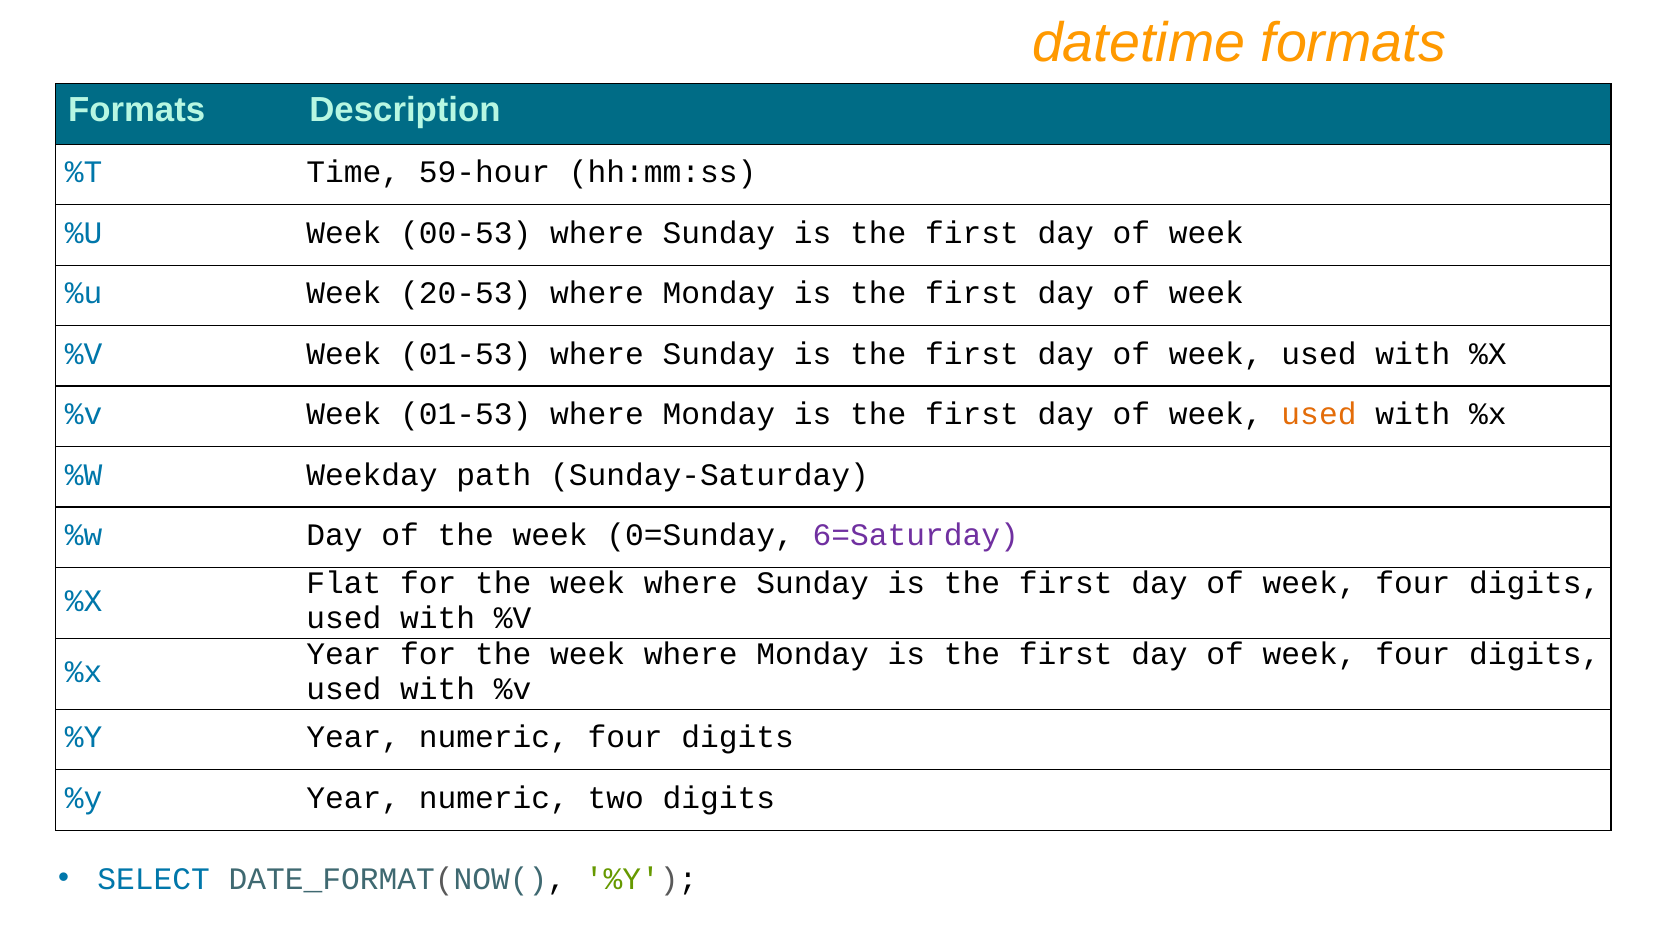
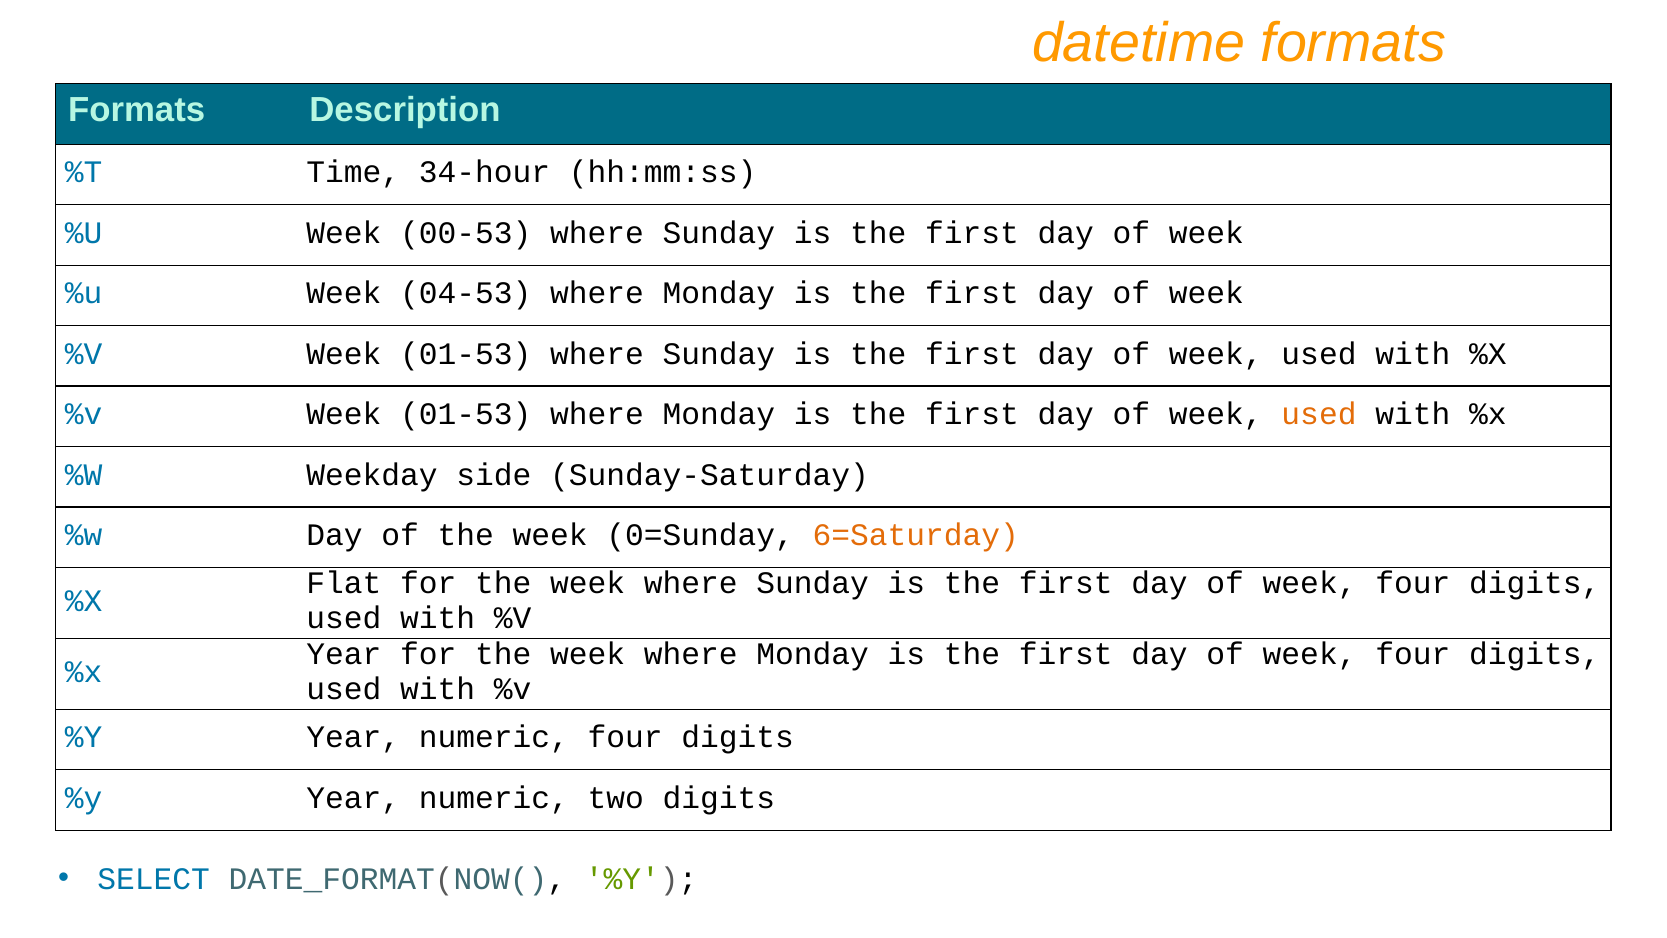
59-hour: 59-hour -> 34-hour
20-53: 20-53 -> 04-53
path: path -> side
6=Saturday colour: purple -> orange
